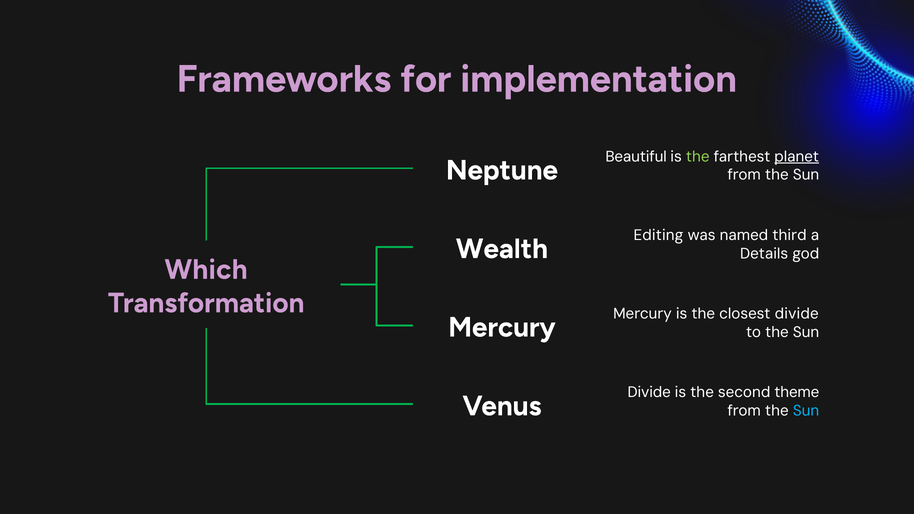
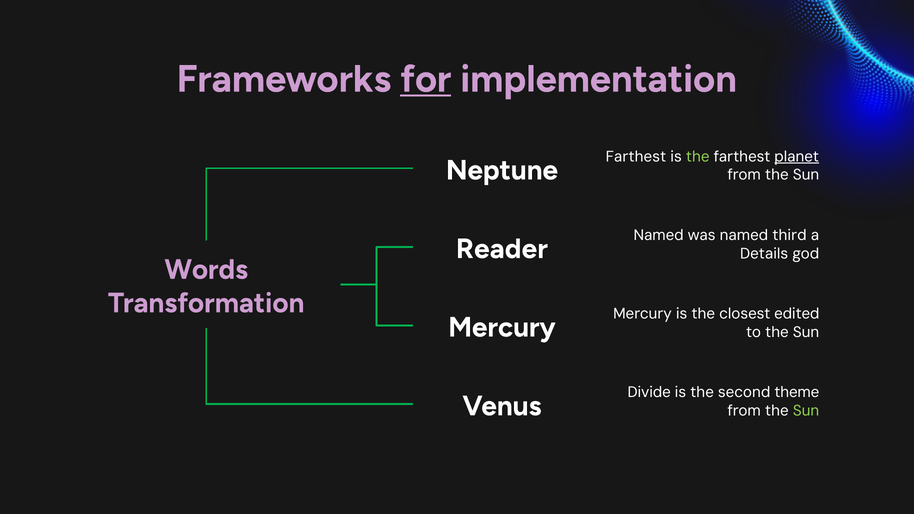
for underline: none -> present
Beautiful at (636, 157): Beautiful -> Farthest
Editing at (659, 235): Editing -> Named
Wealth: Wealth -> Reader
Which: Which -> Words
closest divide: divide -> edited
Sun at (806, 411) colour: light blue -> light green
